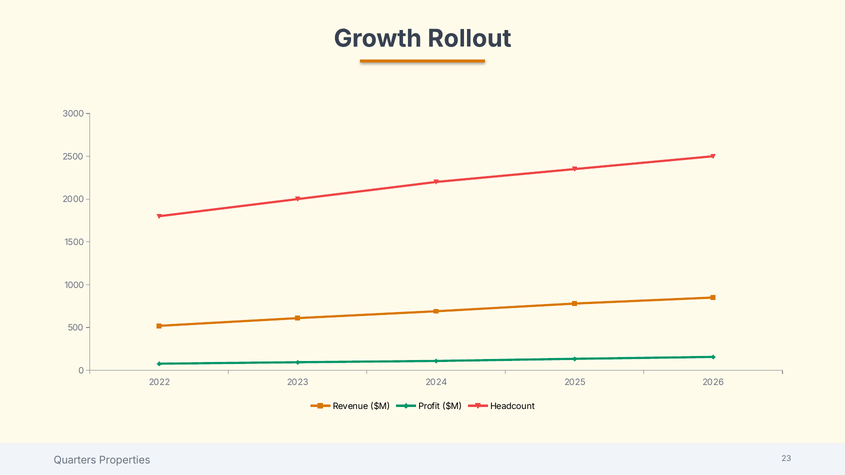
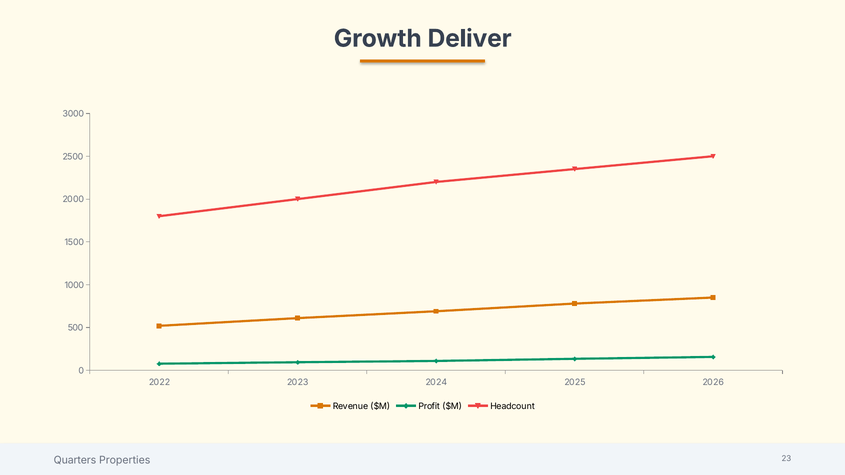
Rollout: Rollout -> Deliver
